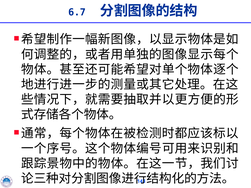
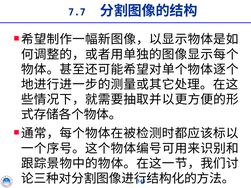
6.7: 6.7 -> 7.7
